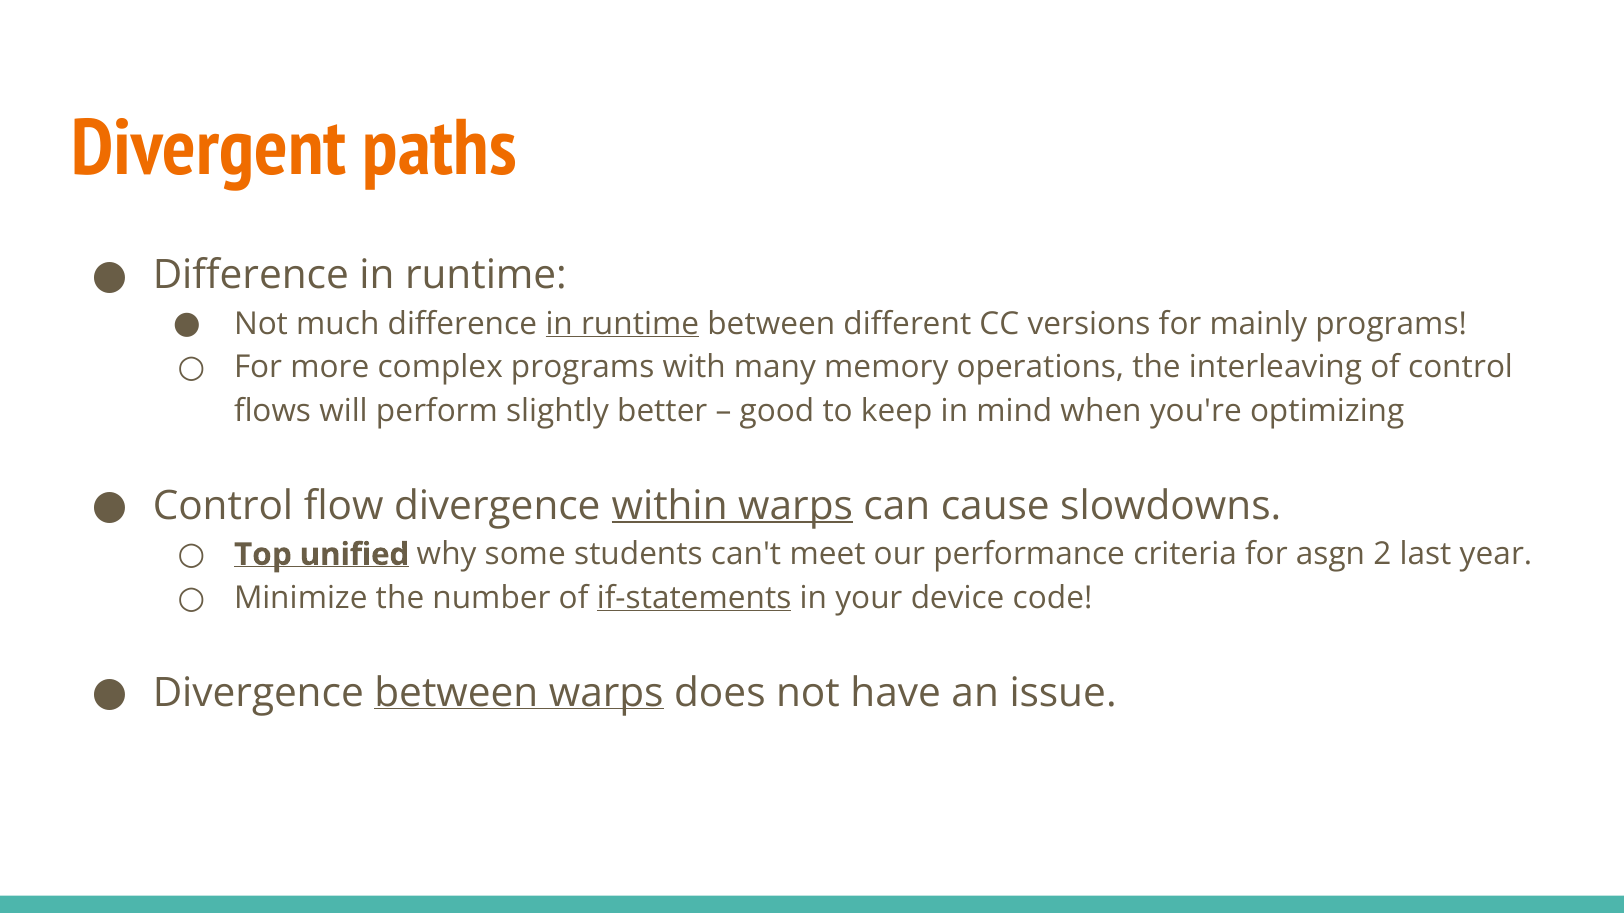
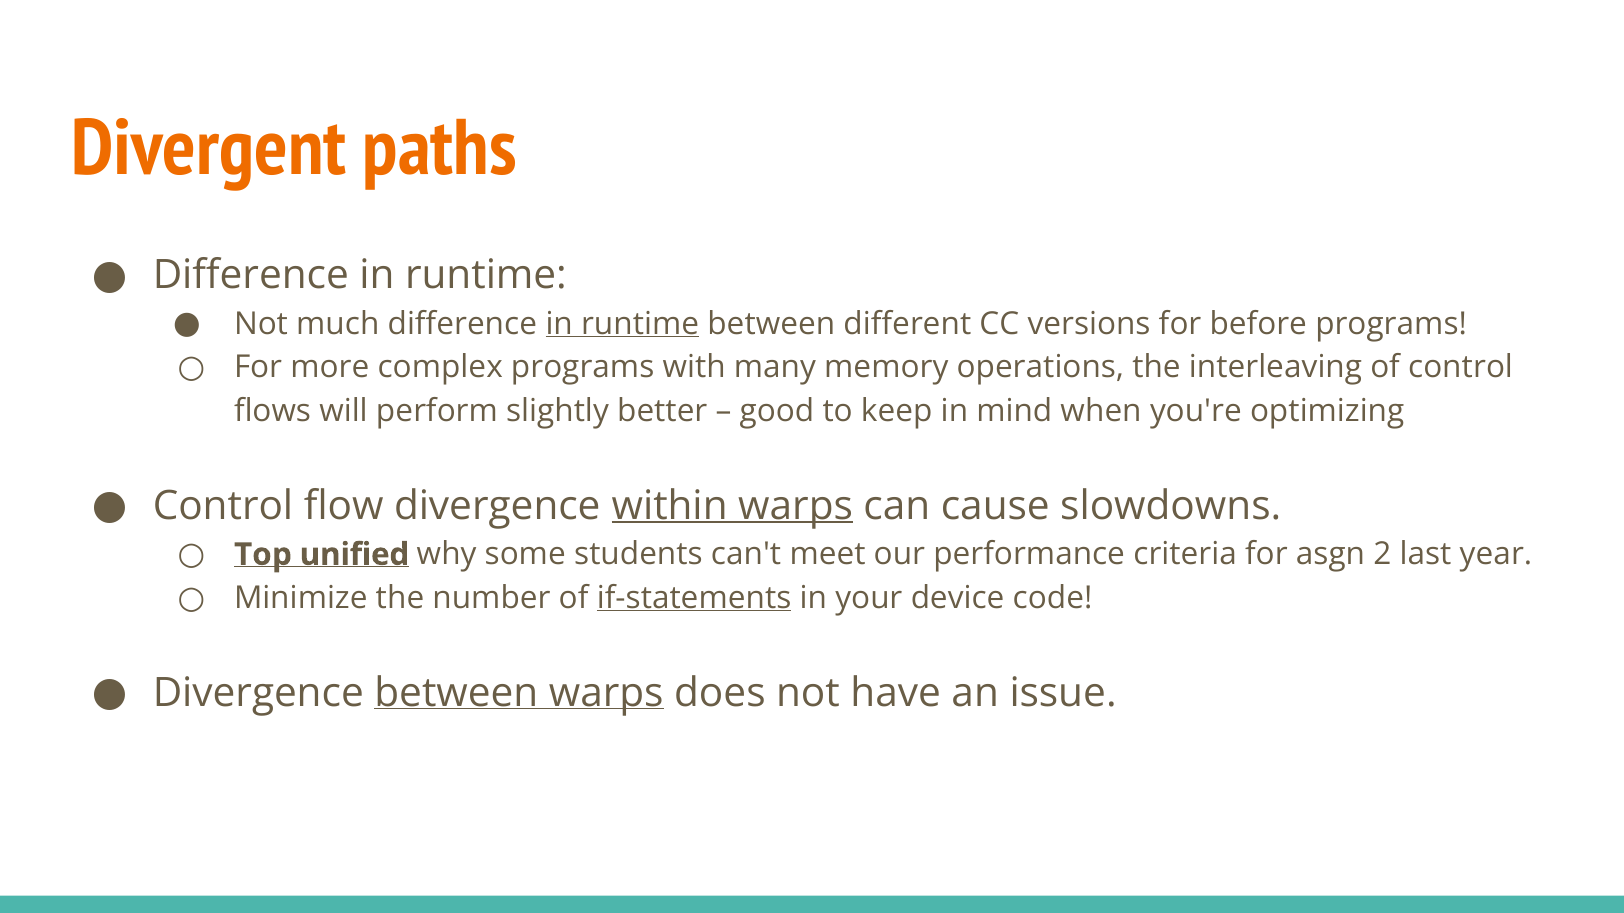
mainly: mainly -> before
